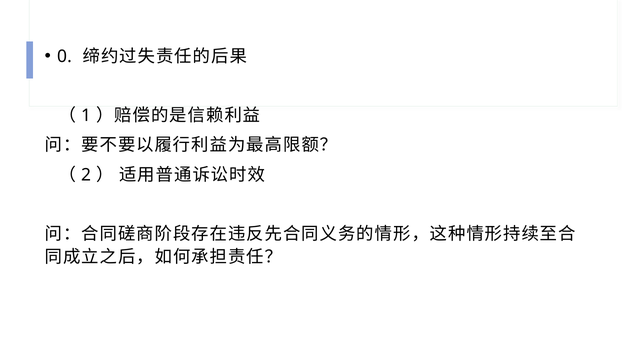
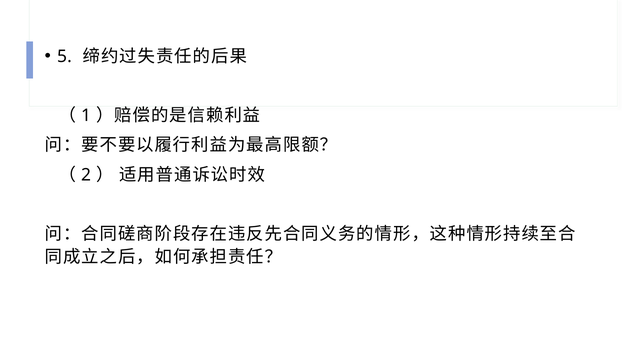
0: 0 -> 5
